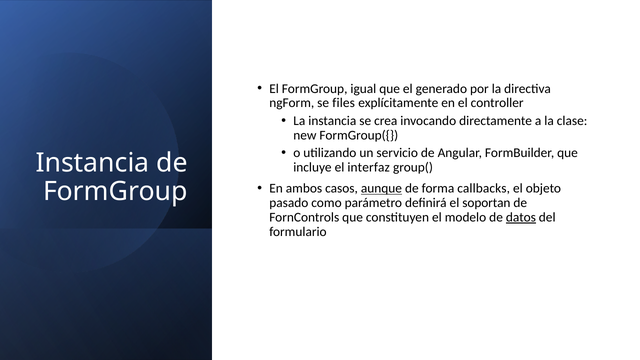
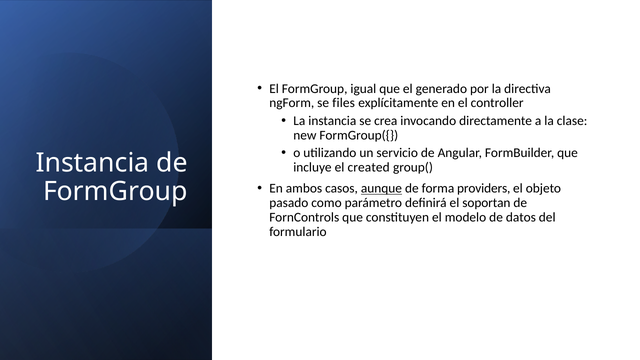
interfaz: interfaz -> created
callbacks: callbacks -> providers
datos underline: present -> none
